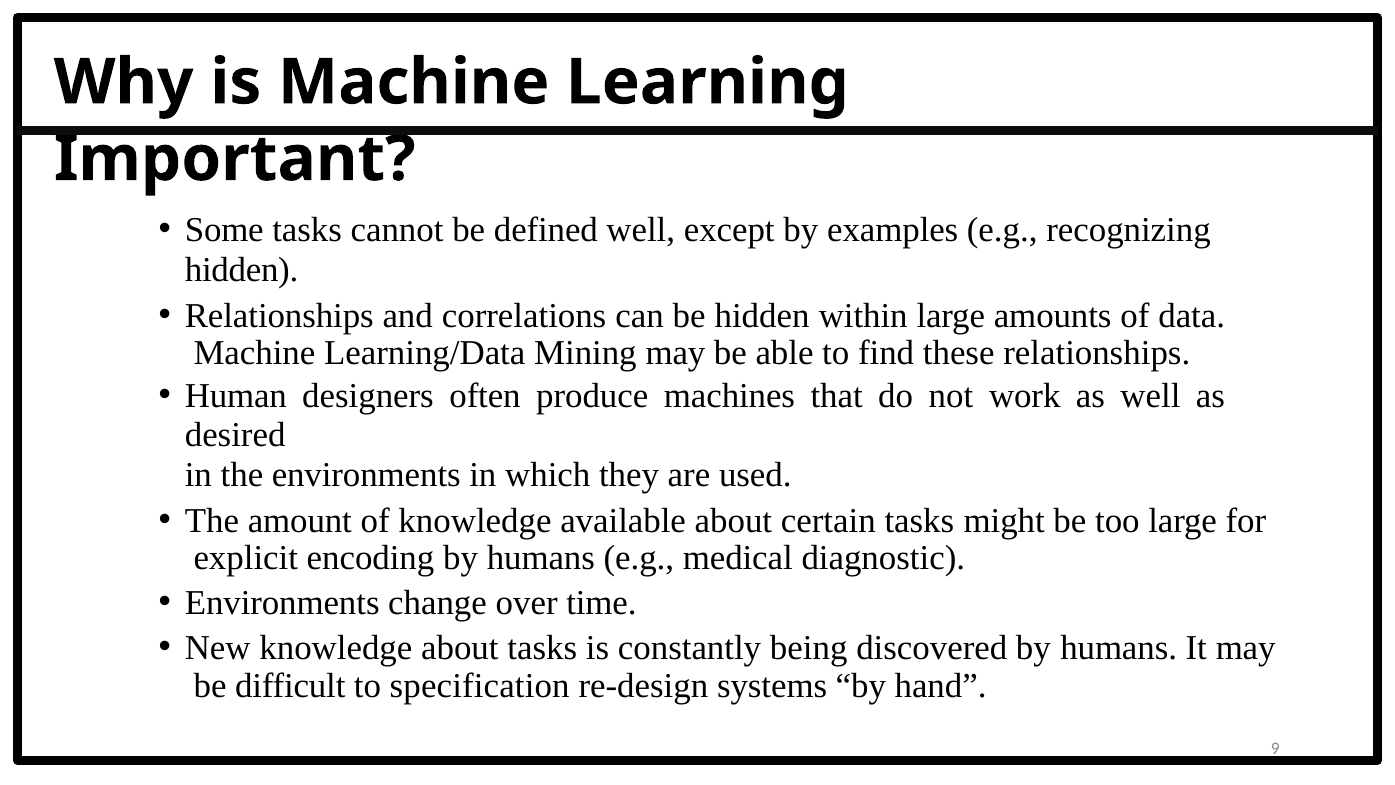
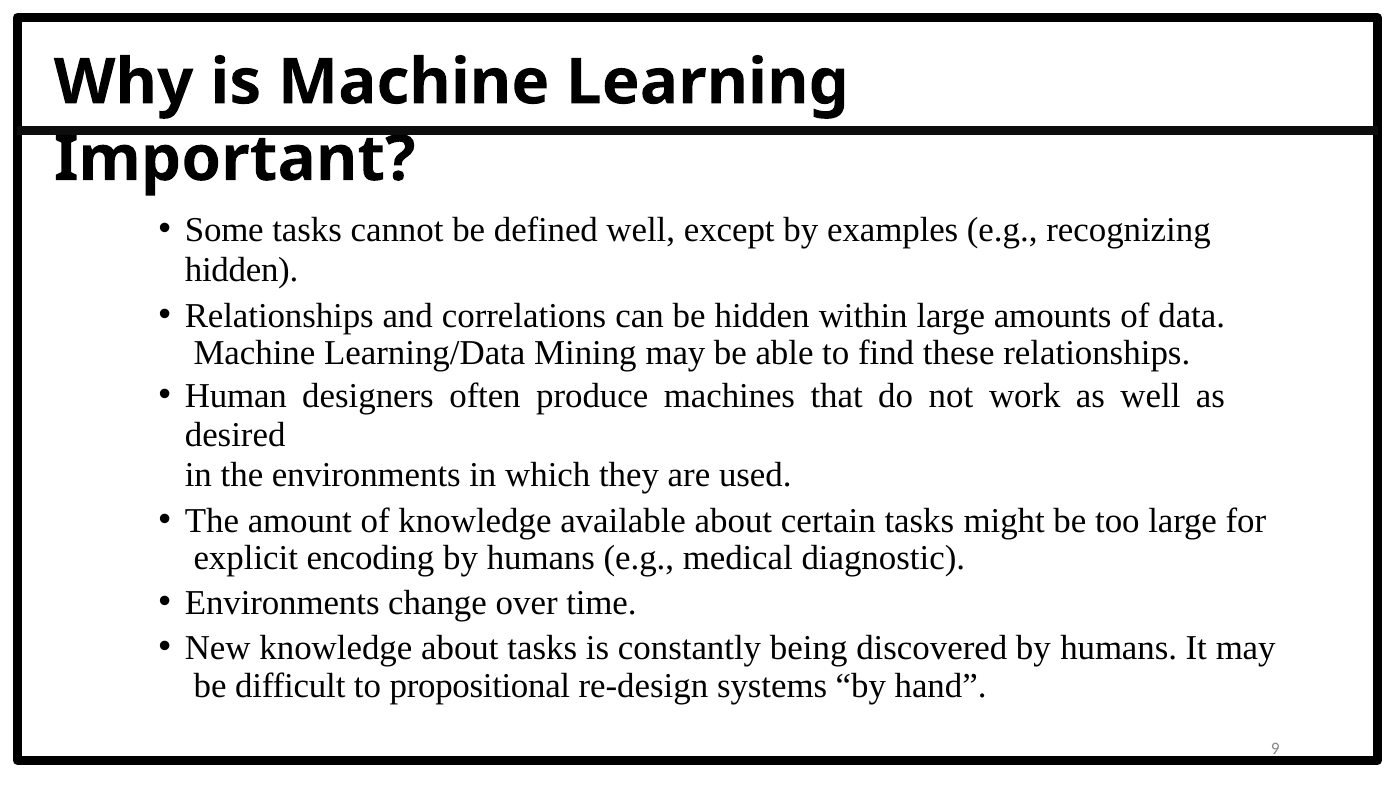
specification: specification -> propositional
